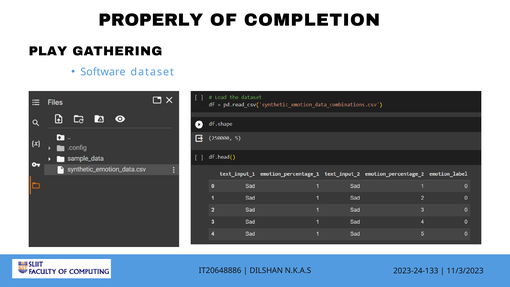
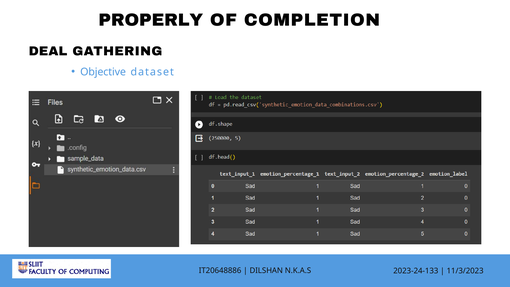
PLAY: PLAY -> DEAL
Software: Software -> Objective
